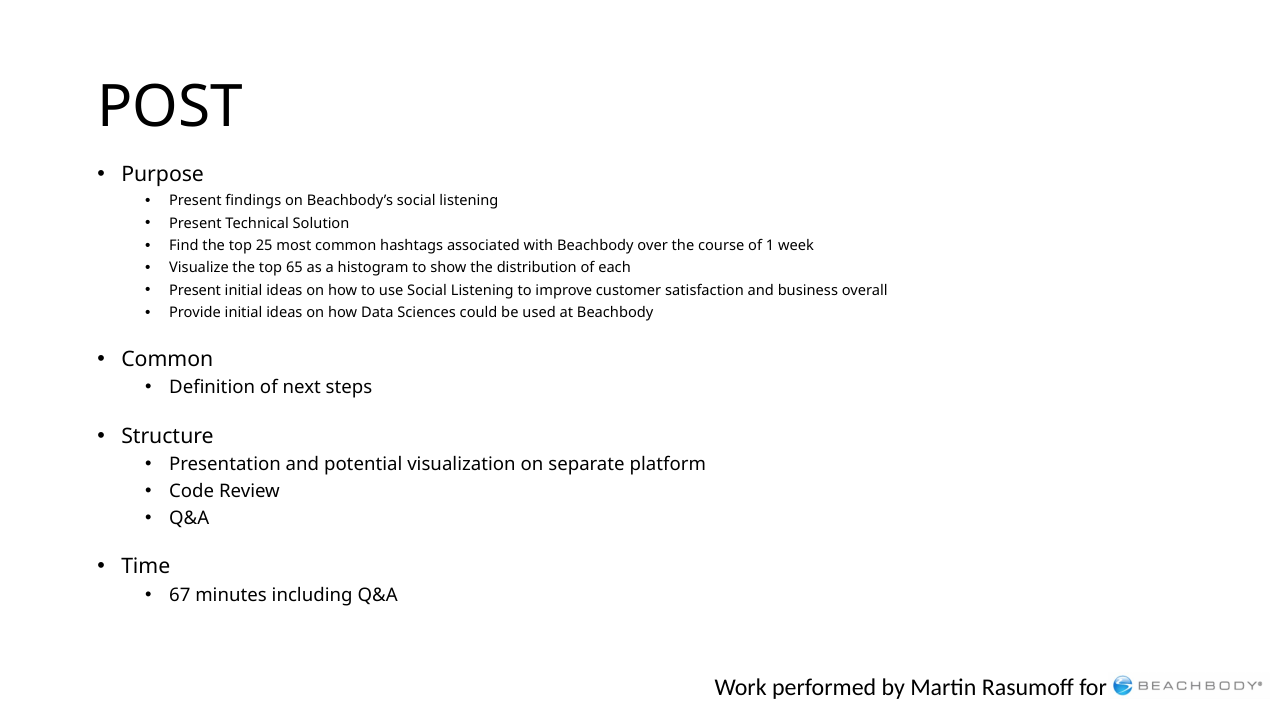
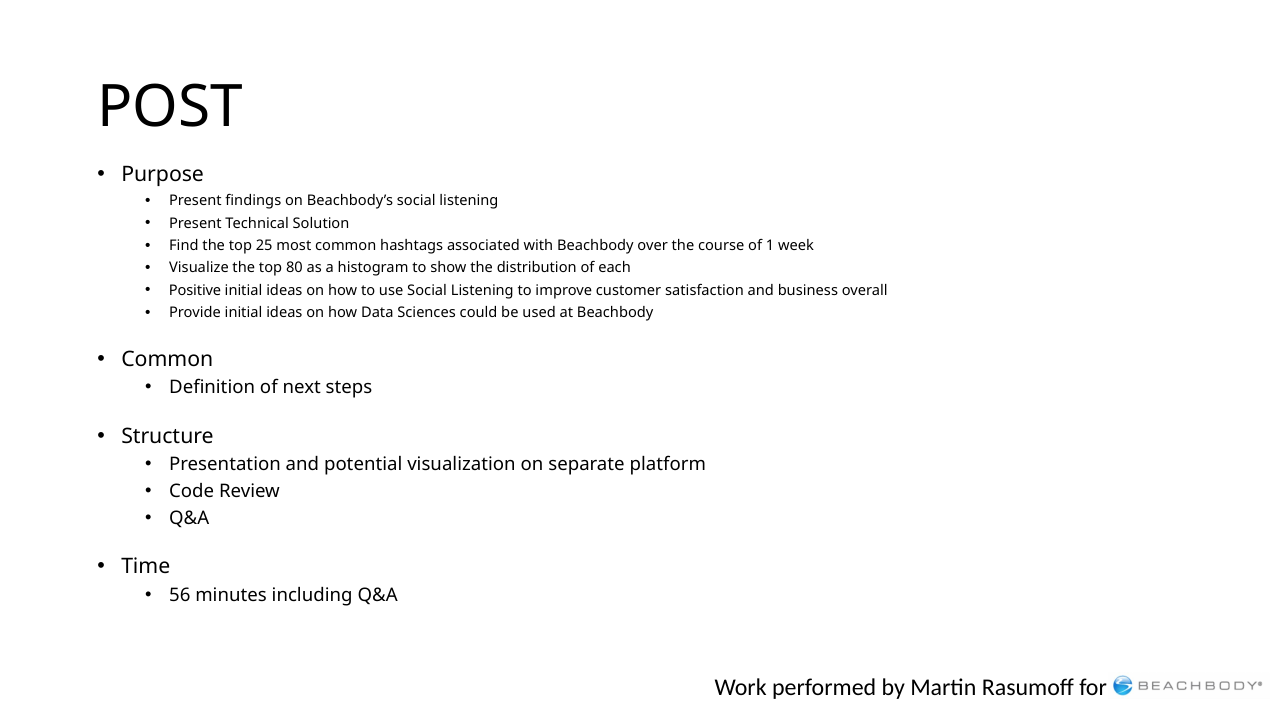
65: 65 -> 80
Present at (195, 290): Present -> Positive
67: 67 -> 56
